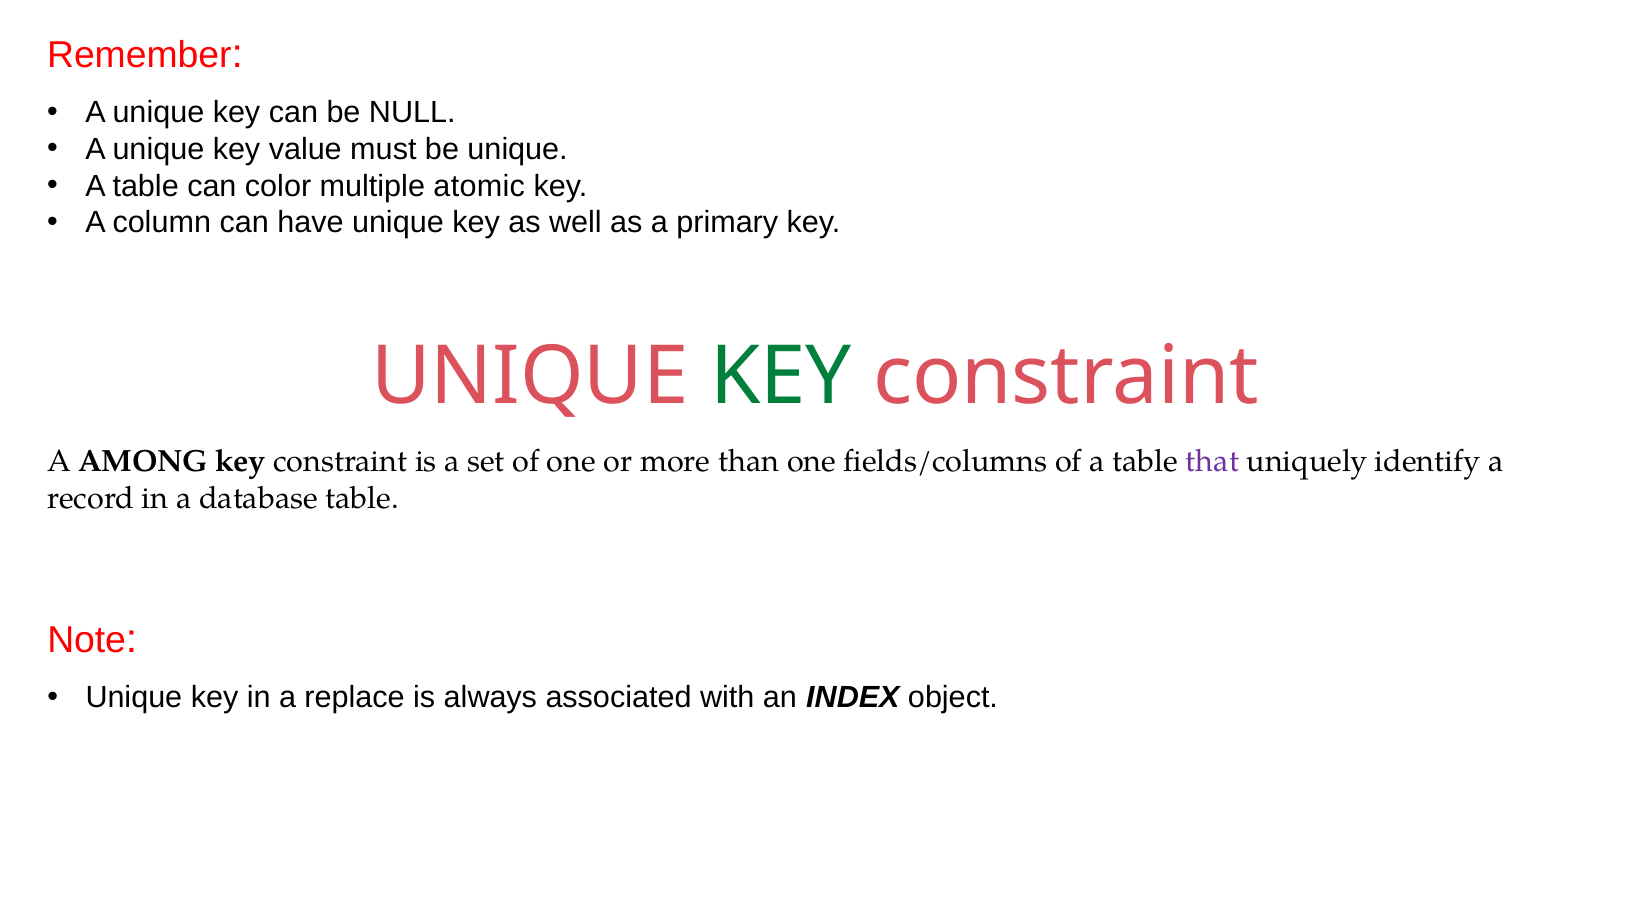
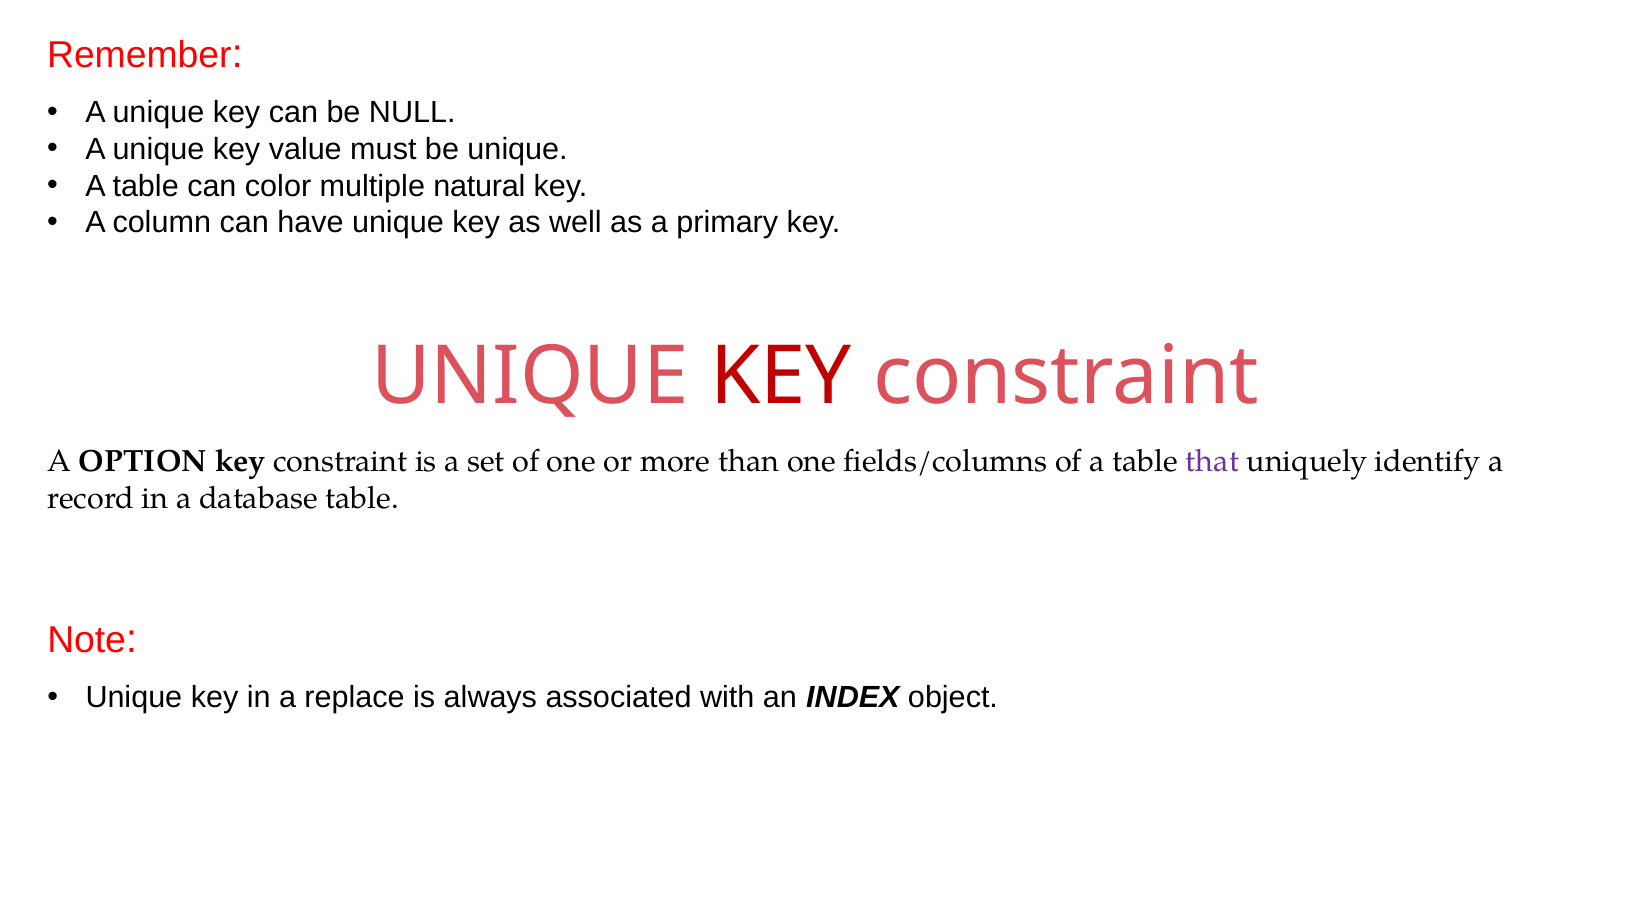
atomic: atomic -> natural
KEY at (781, 377) colour: green -> red
AMONG: AMONG -> OPTION
